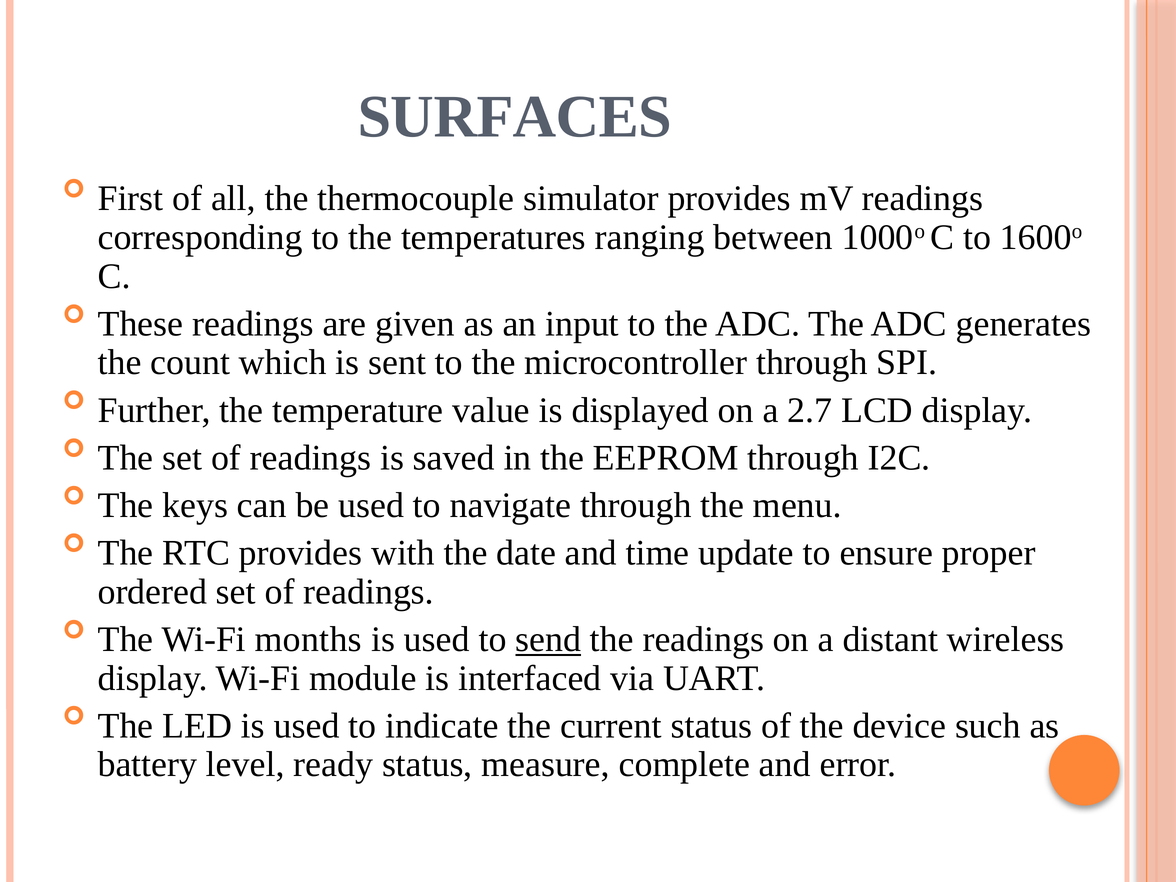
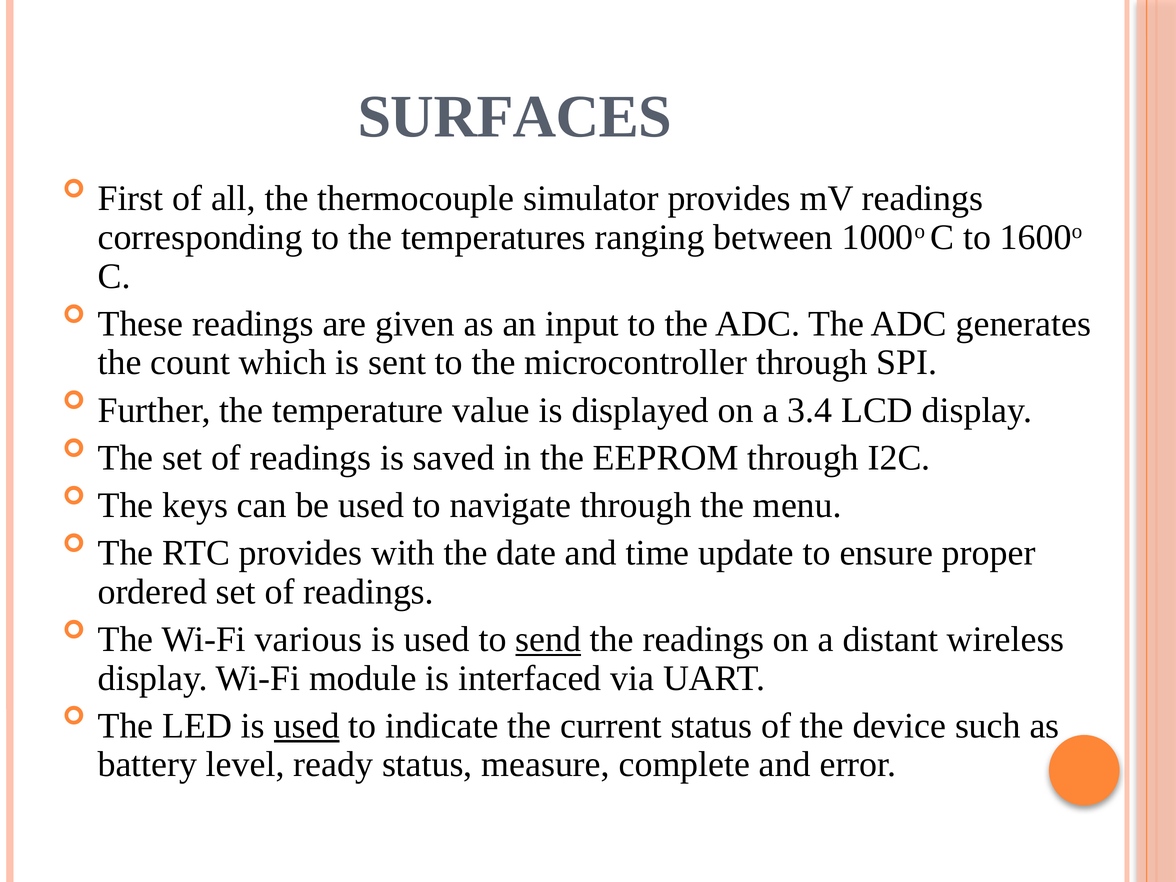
2.7: 2.7 -> 3.4
months: months -> various
used at (307, 726) underline: none -> present
